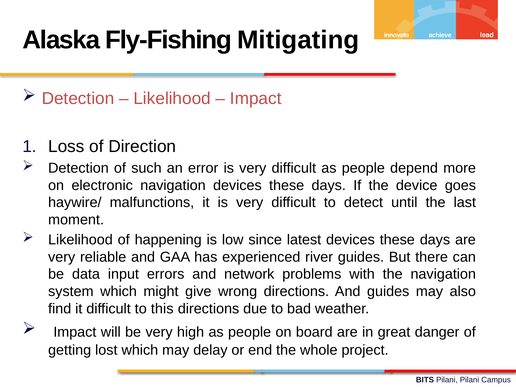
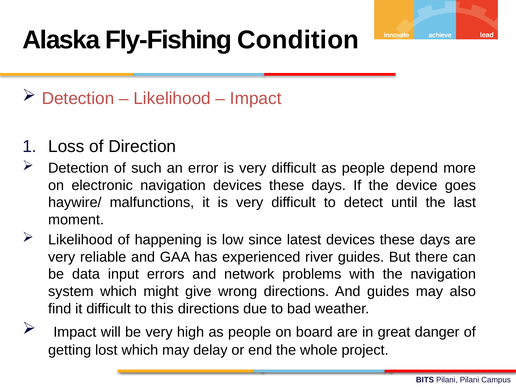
Mitigating: Mitigating -> Condition
